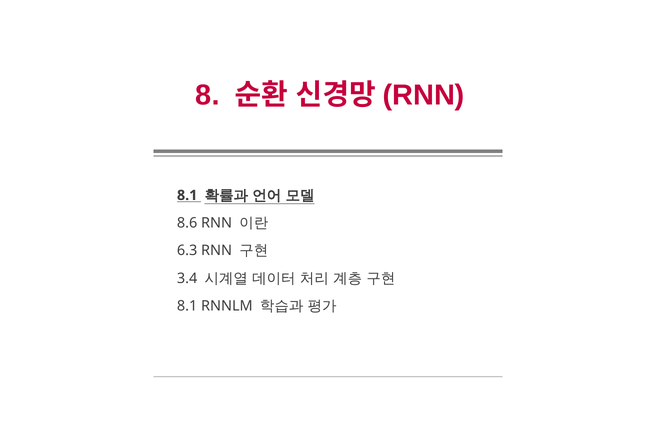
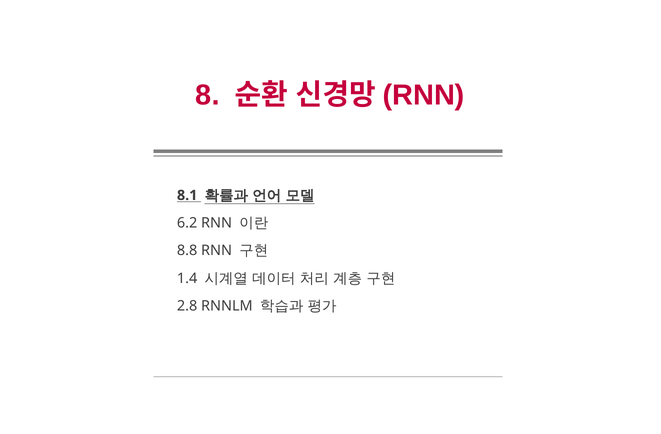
8.6: 8.6 -> 6.2
6.3: 6.3 -> 8.8
3.4: 3.4 -> 1.4
8.1 at (187, 306): 8.1 -> 2.8
